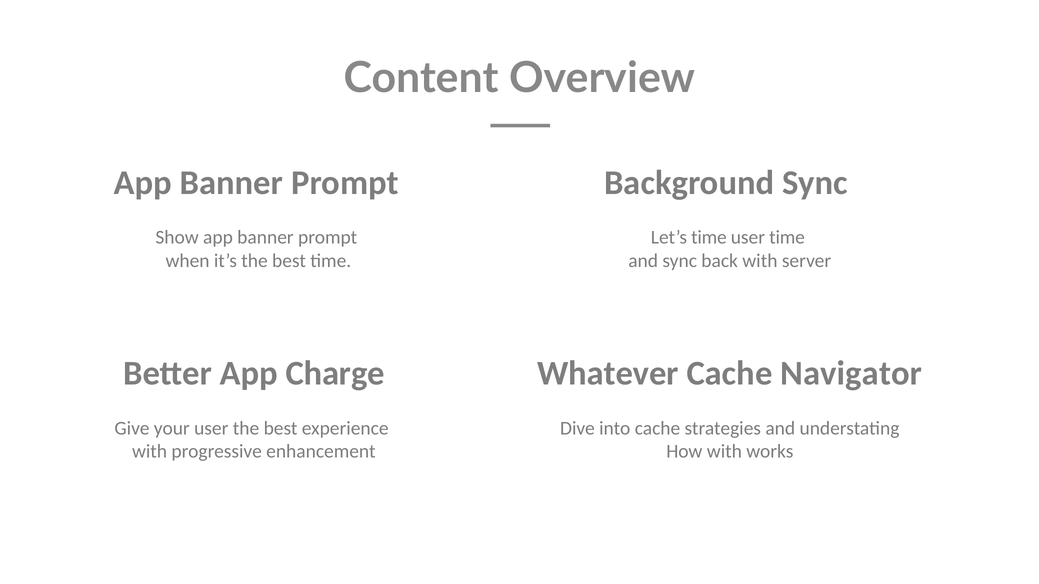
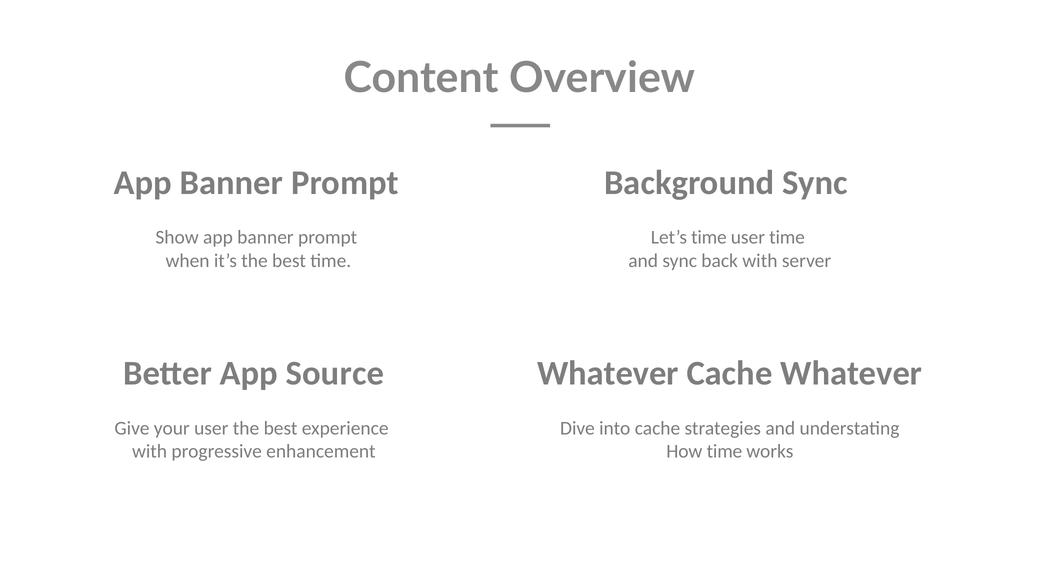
Charge: Charge -> Source
Cache Navigator: Navigator -> Whatever
How with: with -> time
